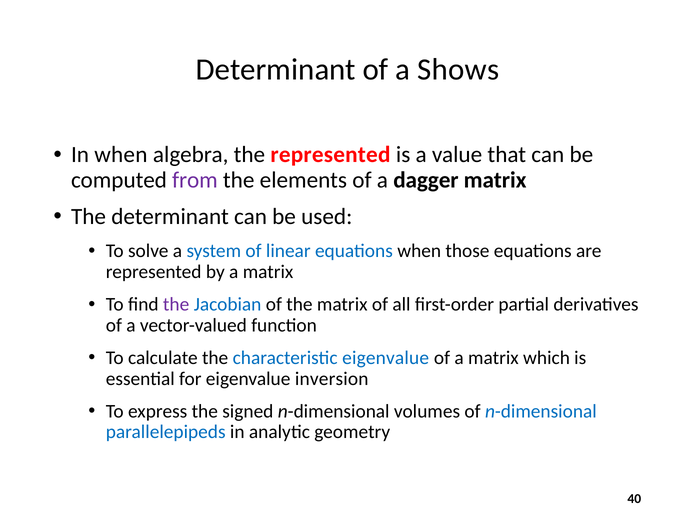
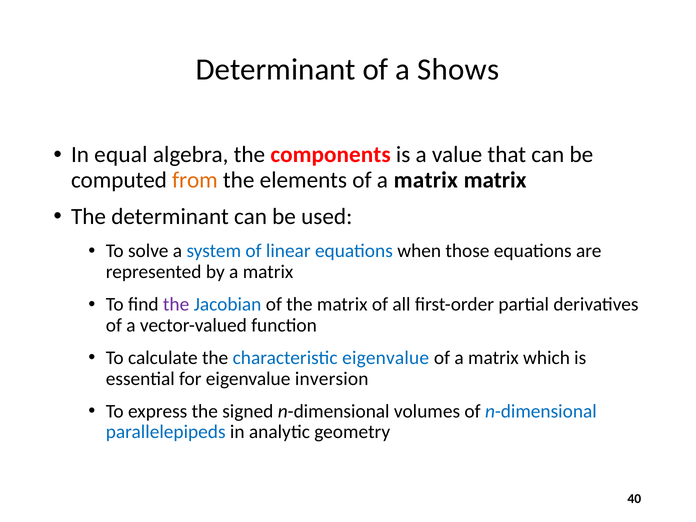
In when: when -> equal
the represented: represented -> components
from colour: purple -> orange
elements of a dagger: dagger -> matrix
